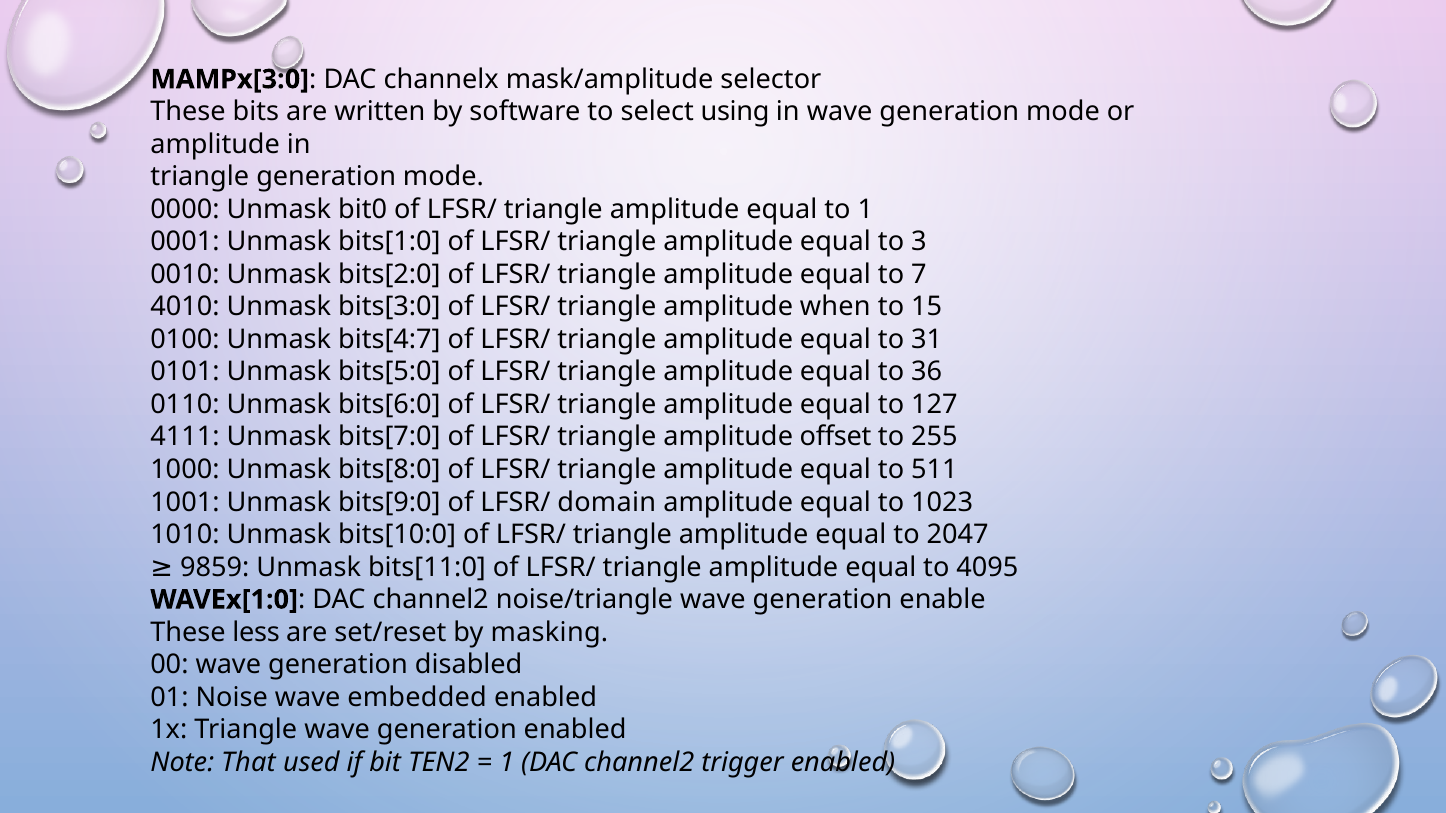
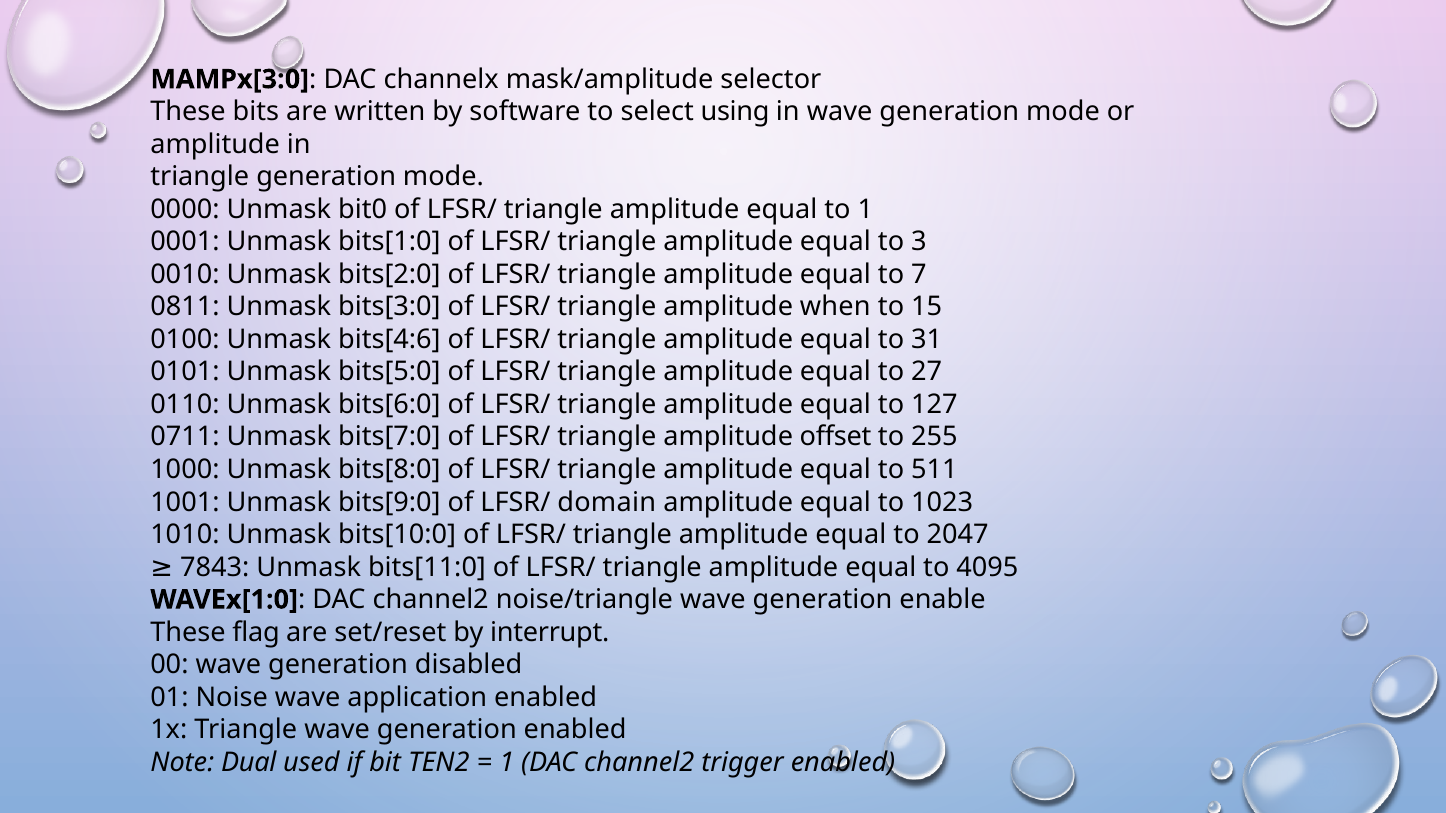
4010: 4010 -> 0811
bits[4:7: bits[4:7 -> bits[4:6
36: 36 -> 27
4111: 4111 -> 0711
9859: 9859 -> 7843
less: less -> flag
masking: masking -> interrupt
embedded: embedded -> application
That: That -> Dual
